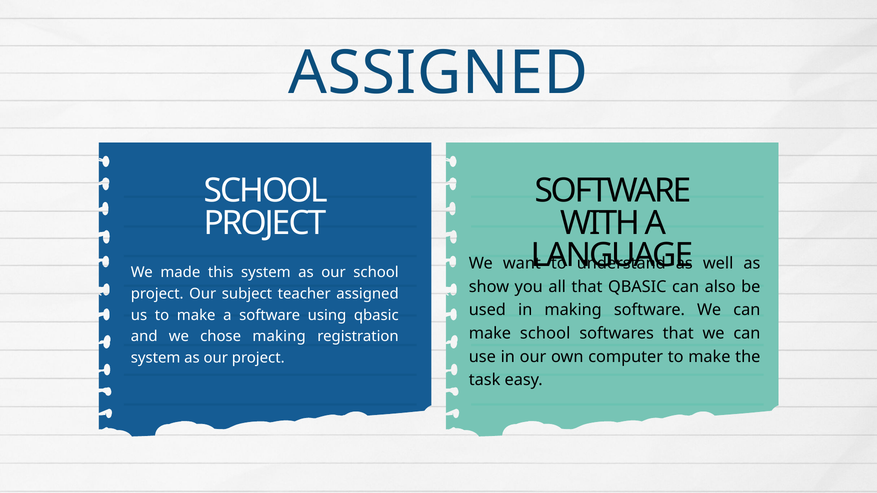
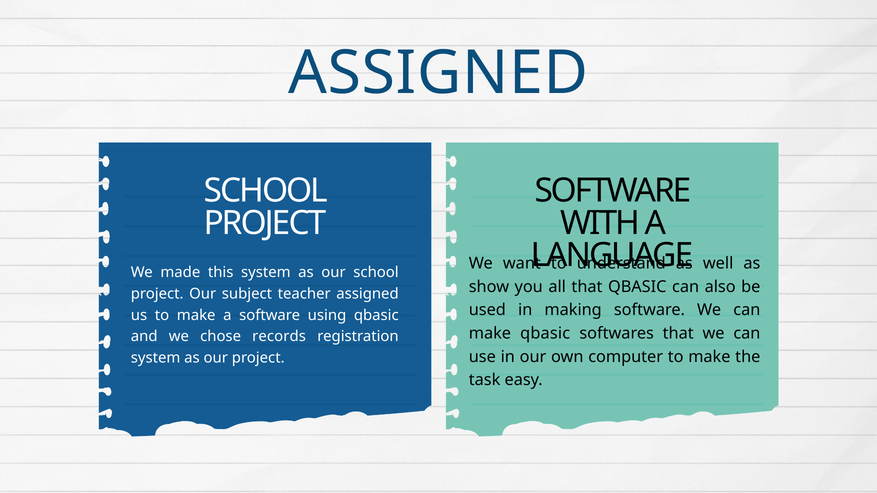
make school: school -> qbasic
chose making: making -> records
